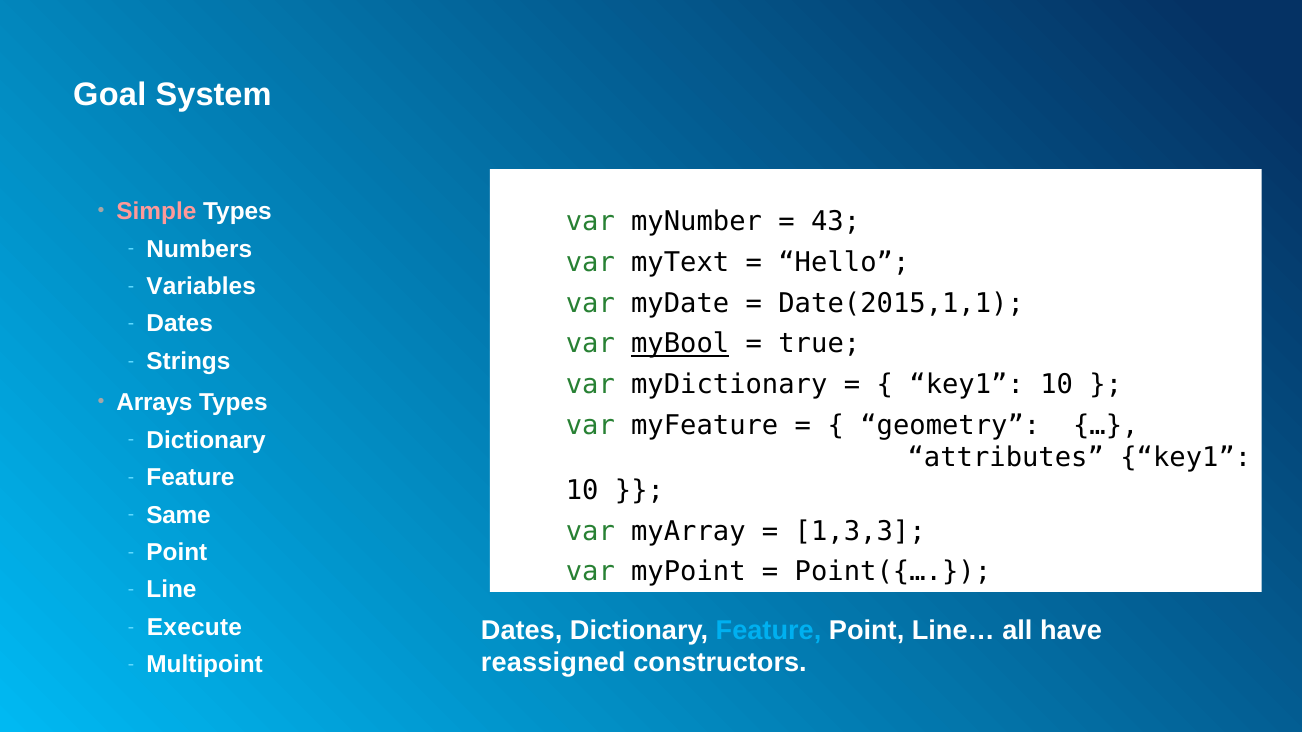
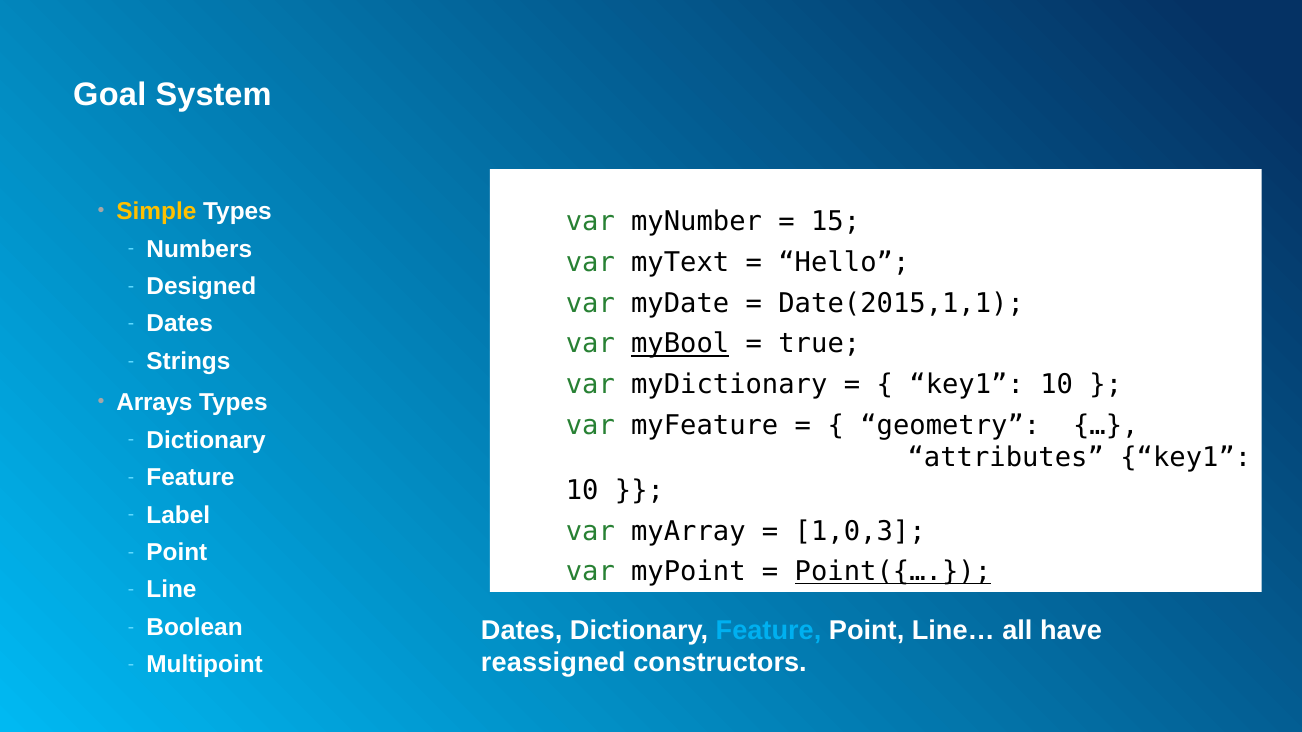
Simple colour: pink -> yellow
43: 43 -> 15
Variables: Variables -> Designed
Same: Same -> Label
1,3,3: 1,3,3 -> 1,0,3
Point({… underline: none -> present
Execute: Execute -> Boolean
